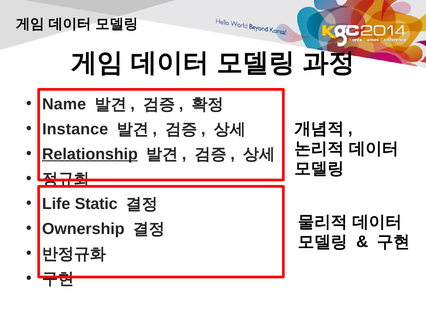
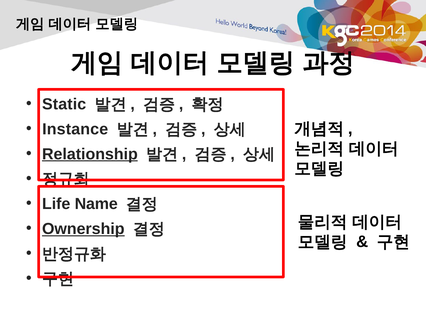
Name: Name -> Static
Static: Static -> Name
Ownership underline: none -> present
